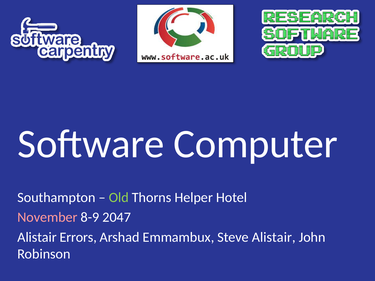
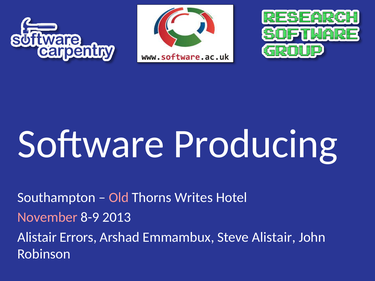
Computer: Computer -> Producing
Old colour: light green -> pink
Helper: Helper -> Writes
2047: 2047 -> 2013
